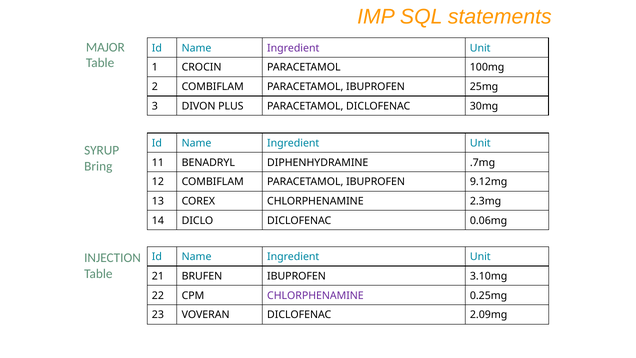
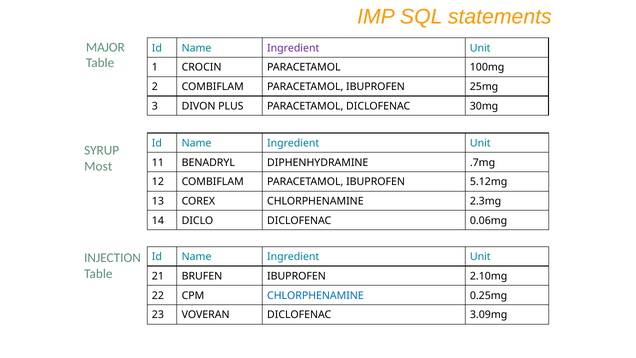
Bring: Bring -> Most
9.12mg: 9.12mg -> 5.12mg
3.10mg: 3.10mg -> 2.10mg
CHLORPHENAMINE at (315, 295) colour: purple -> blue
2.09mg: 2.09mg -> 3.09mg
